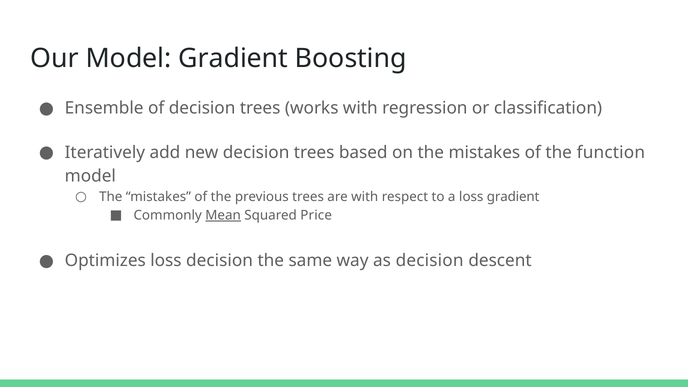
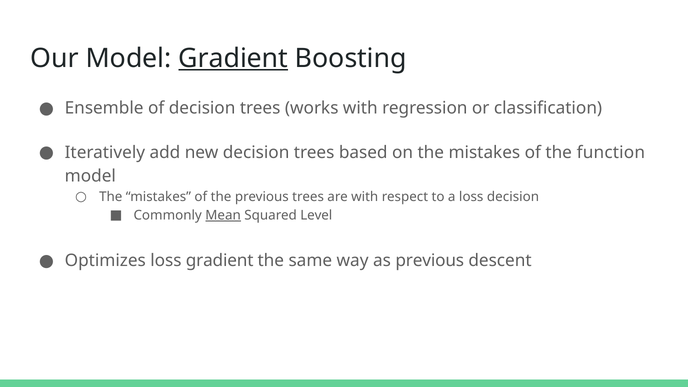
Gradient at (233, 58) underline: none -> present
loss gradient: gradient -> decision
Price: Price -> Level
loss decision: decision -> gradient
as decision: decision -> previous
